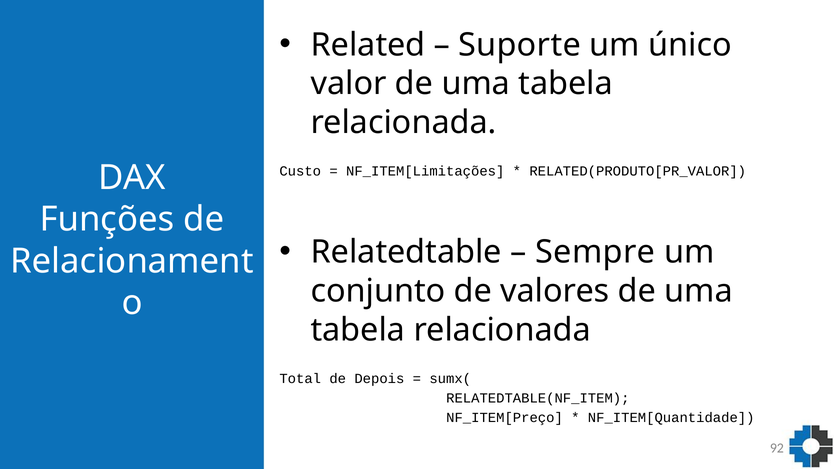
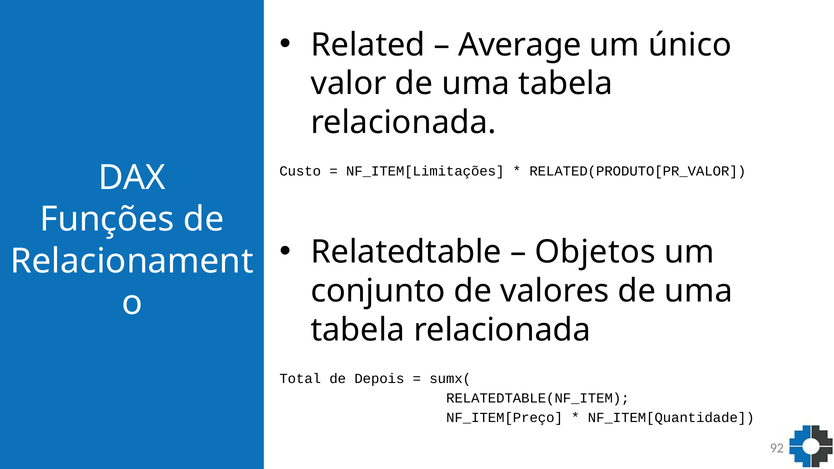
Suporte: Suporte -> Average
Sempre: Sempre -> Objetos
